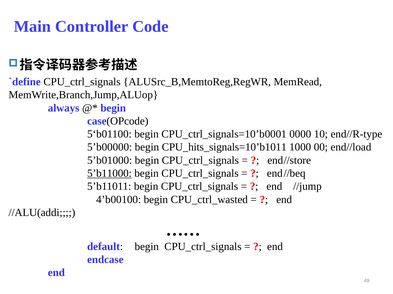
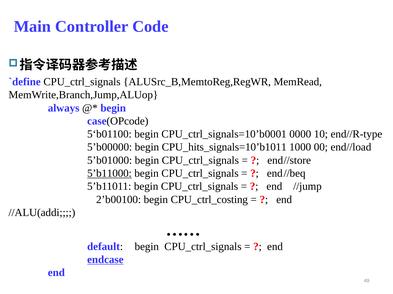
4’b00100: 4’b00100 -> 2’b00100
CPU_ctrl_wasted: CPU_ctrl_wasted -> CPU_ctrl_costing
endcase underline: none -> present
